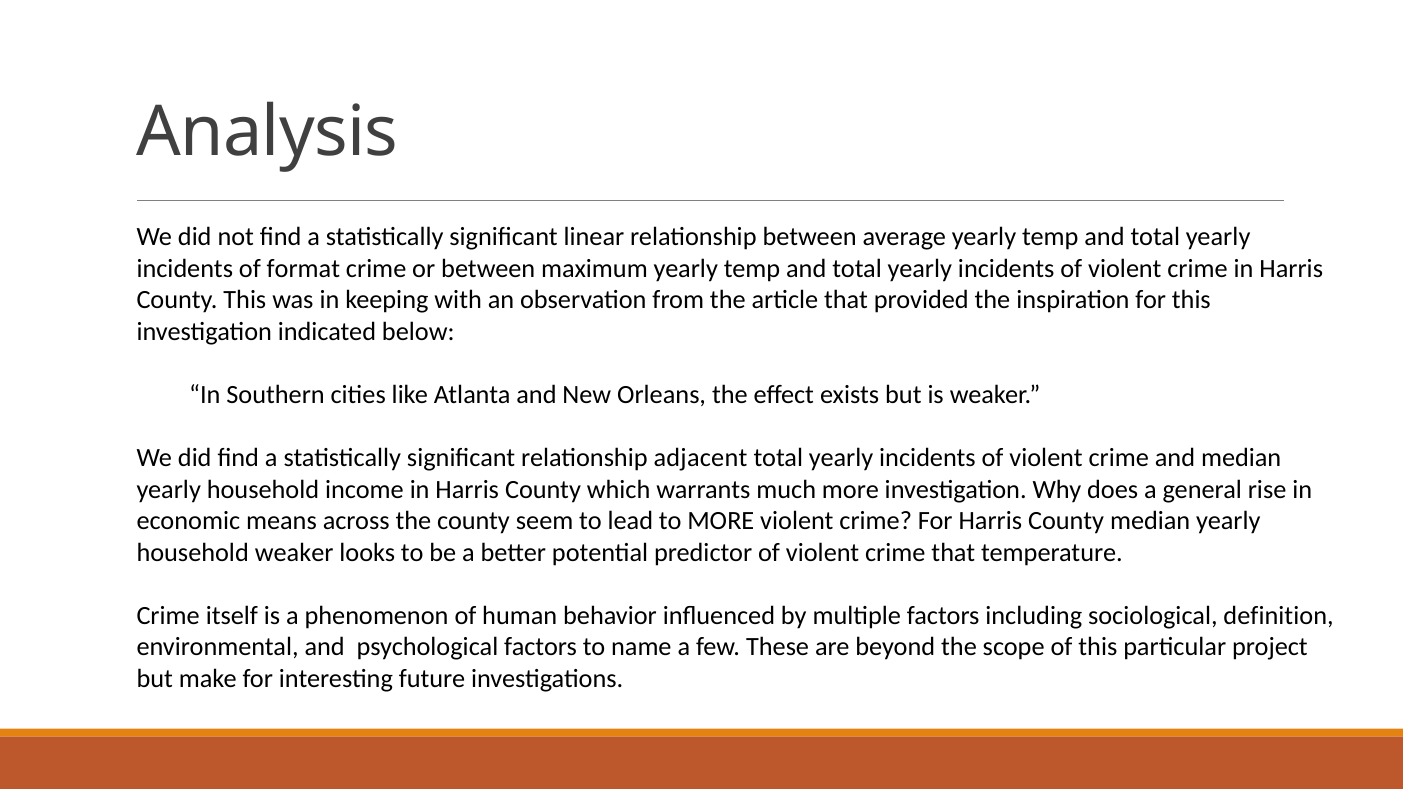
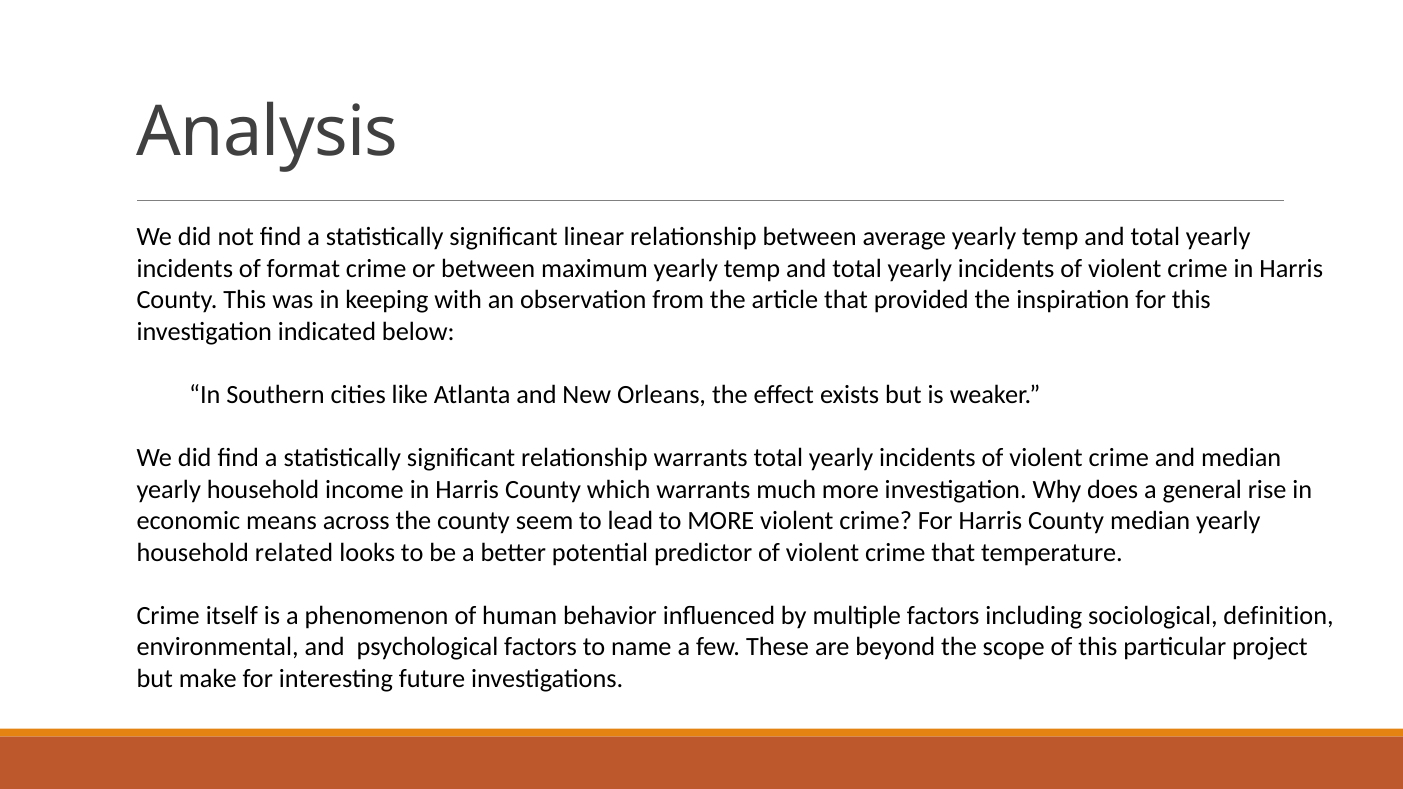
relationship adjacent: adjacent -> warrants
household weaker: weaker -> related
